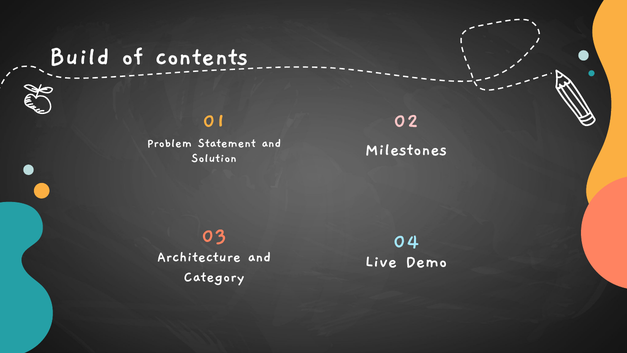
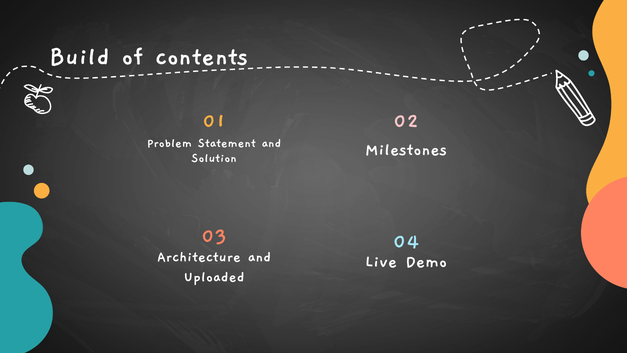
Category: Category -> Uploaded
